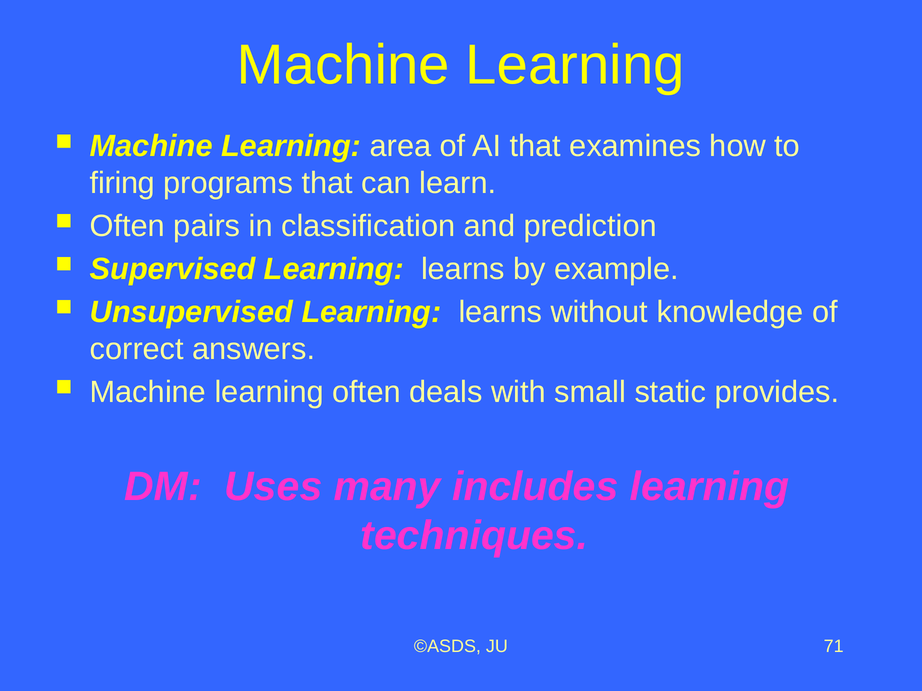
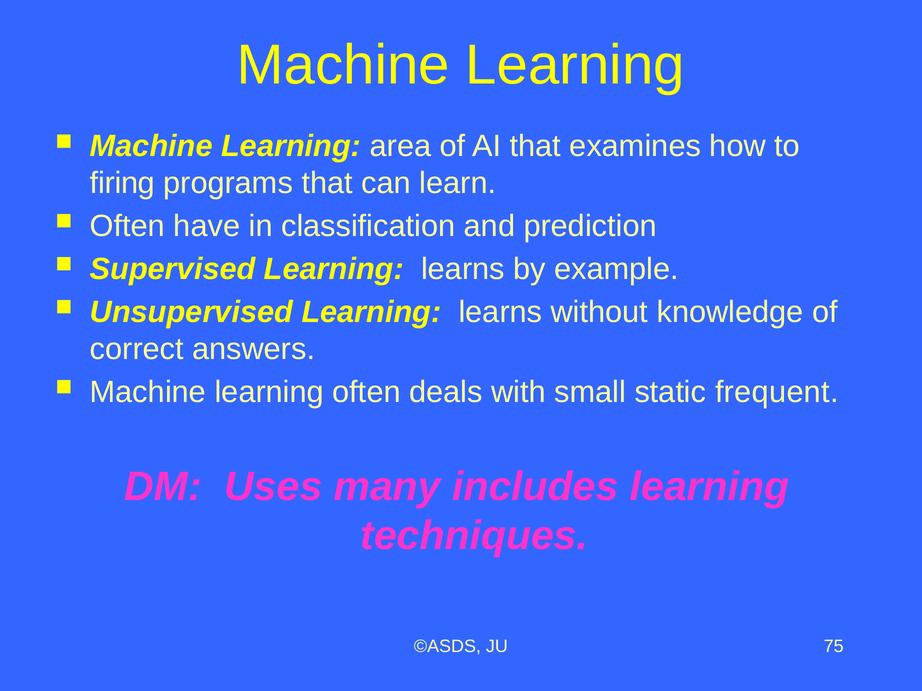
pairs: pairs -> have
provides: provides -> frequent
71: 71 -> 75
